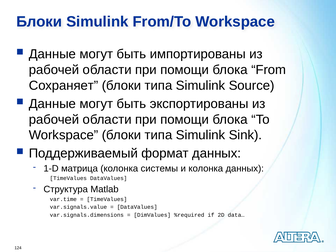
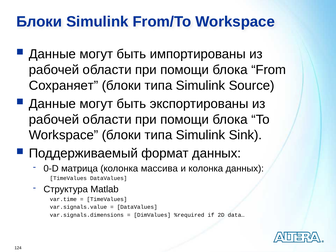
1-D: 1-D -> 0-D
системы: системы -> массива
